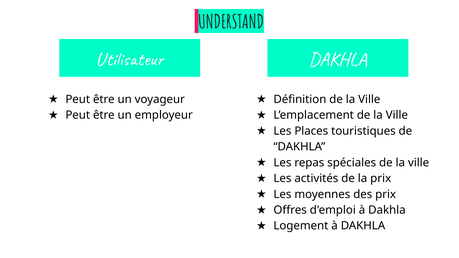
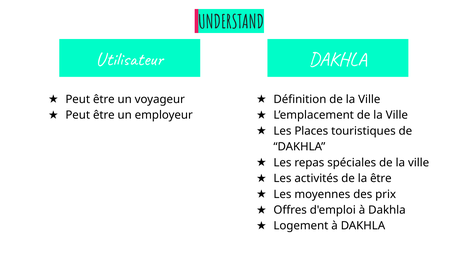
la prix: prix -> être
